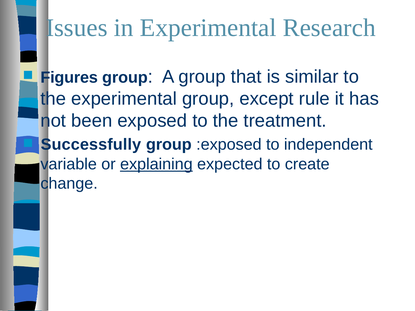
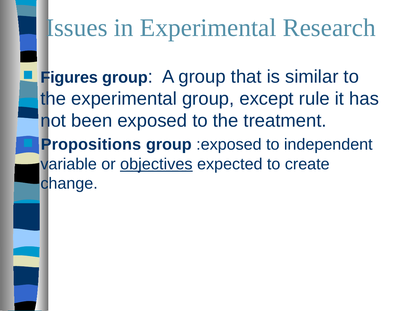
Successfully: Successfully -> Propositions
explaining: explaining -> objectives
